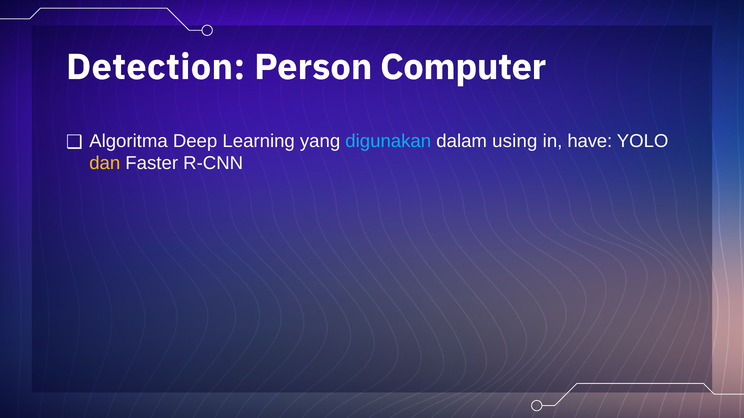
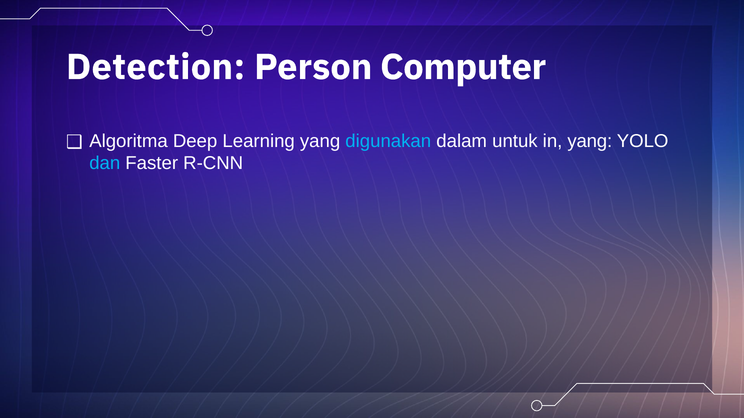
using: using -> untuk
in have: have -> yang
dan colour: yellow -> light blue
